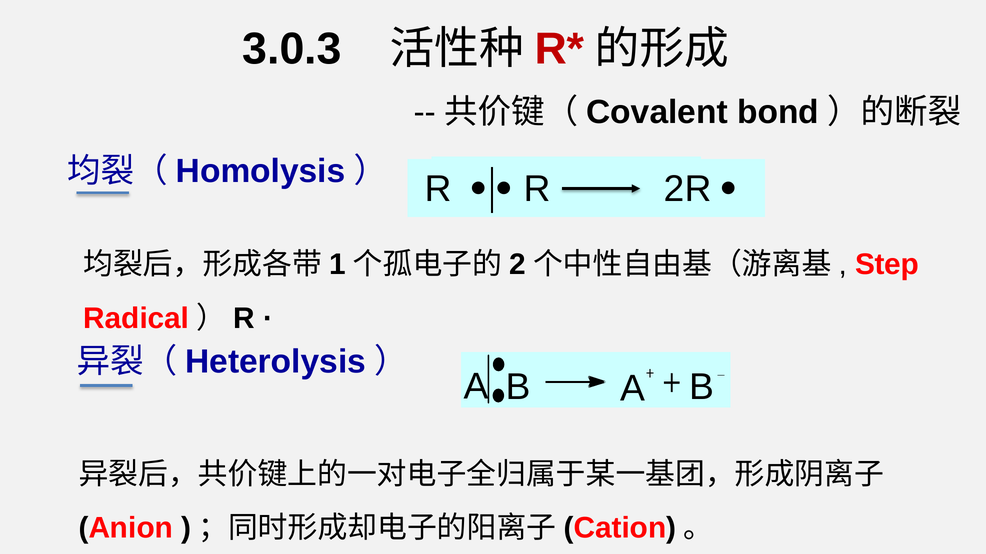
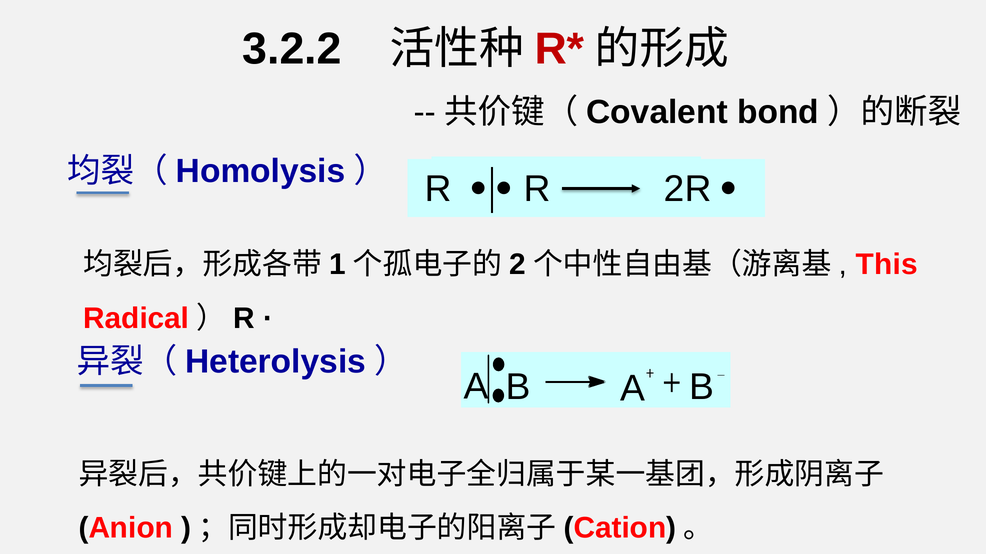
3.0.3: 3.0.3 -> 3.2.2
Step: Step -> This
